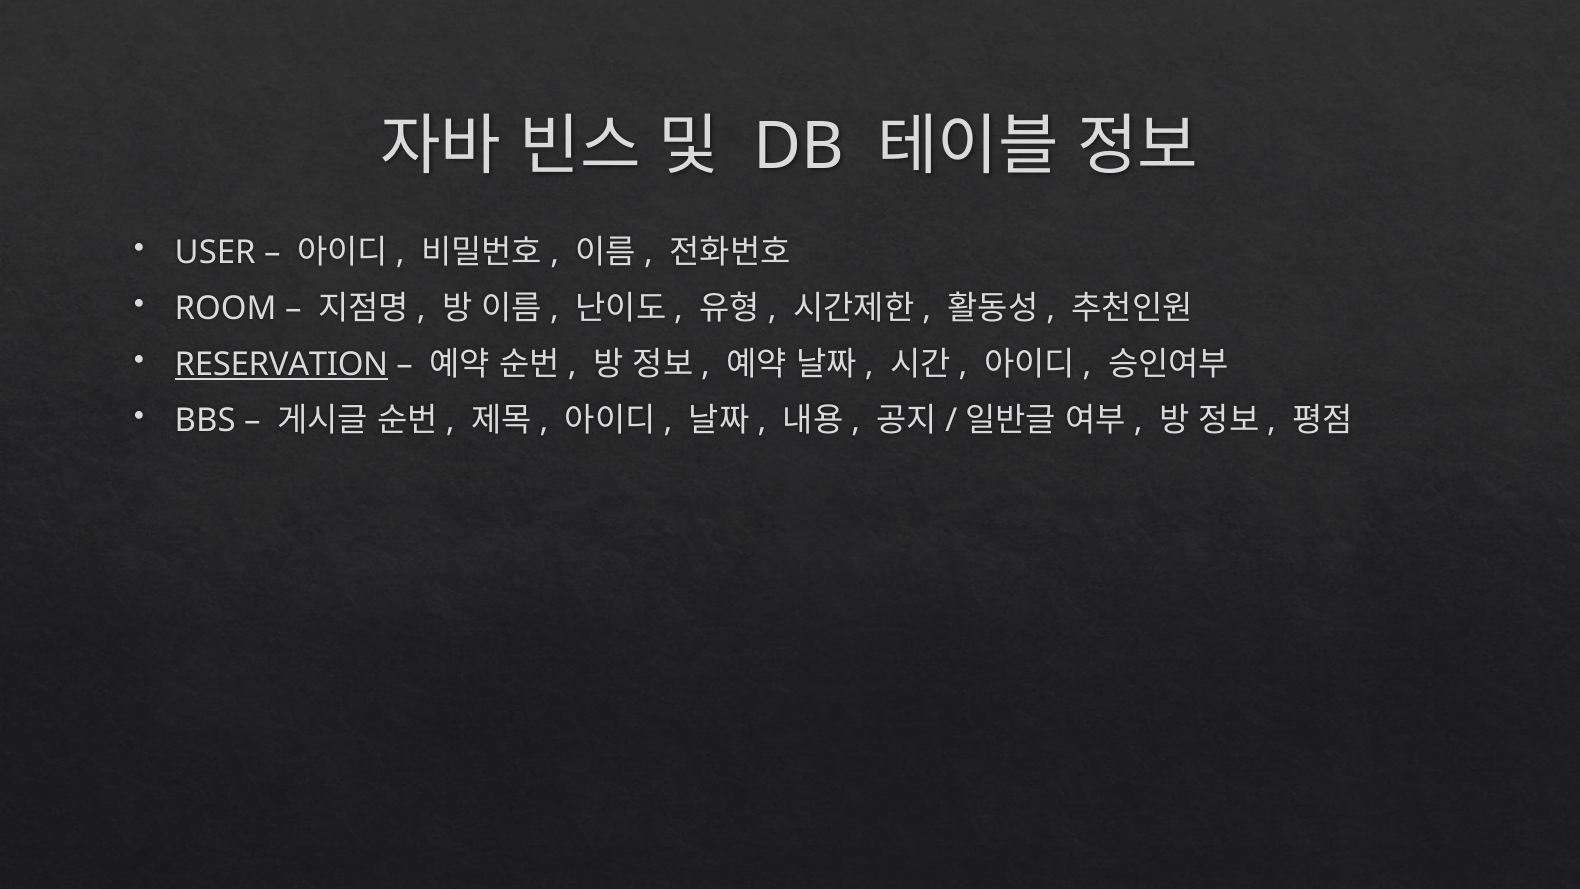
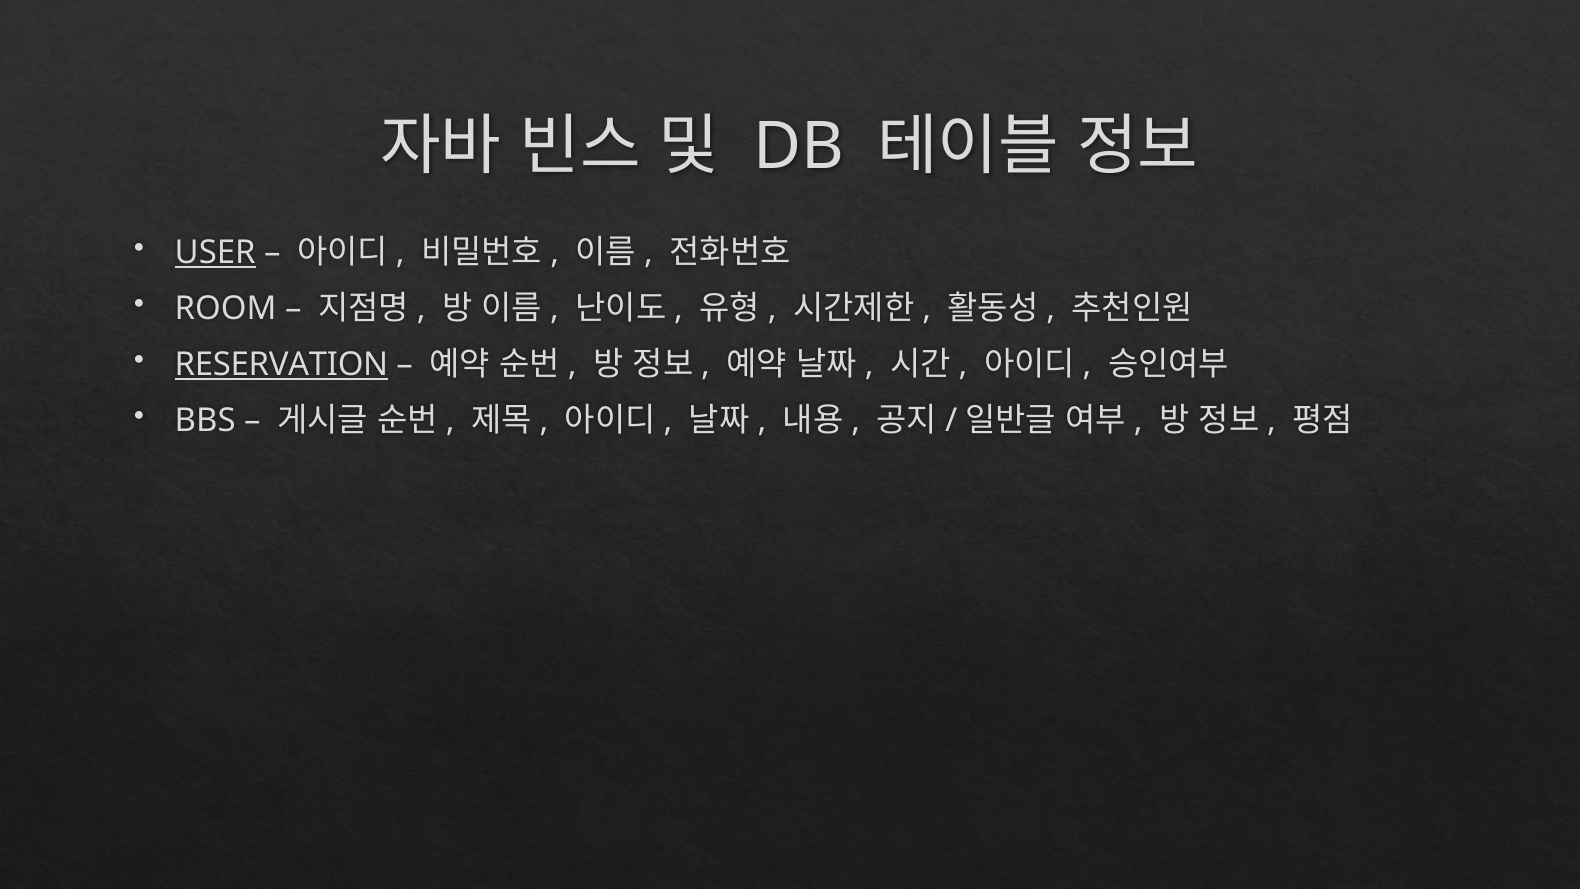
USER underline: none -> present
